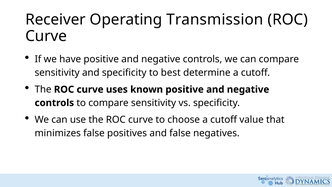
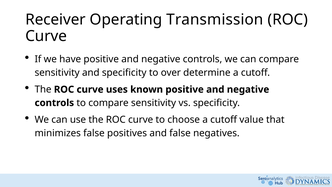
best: best -> over
